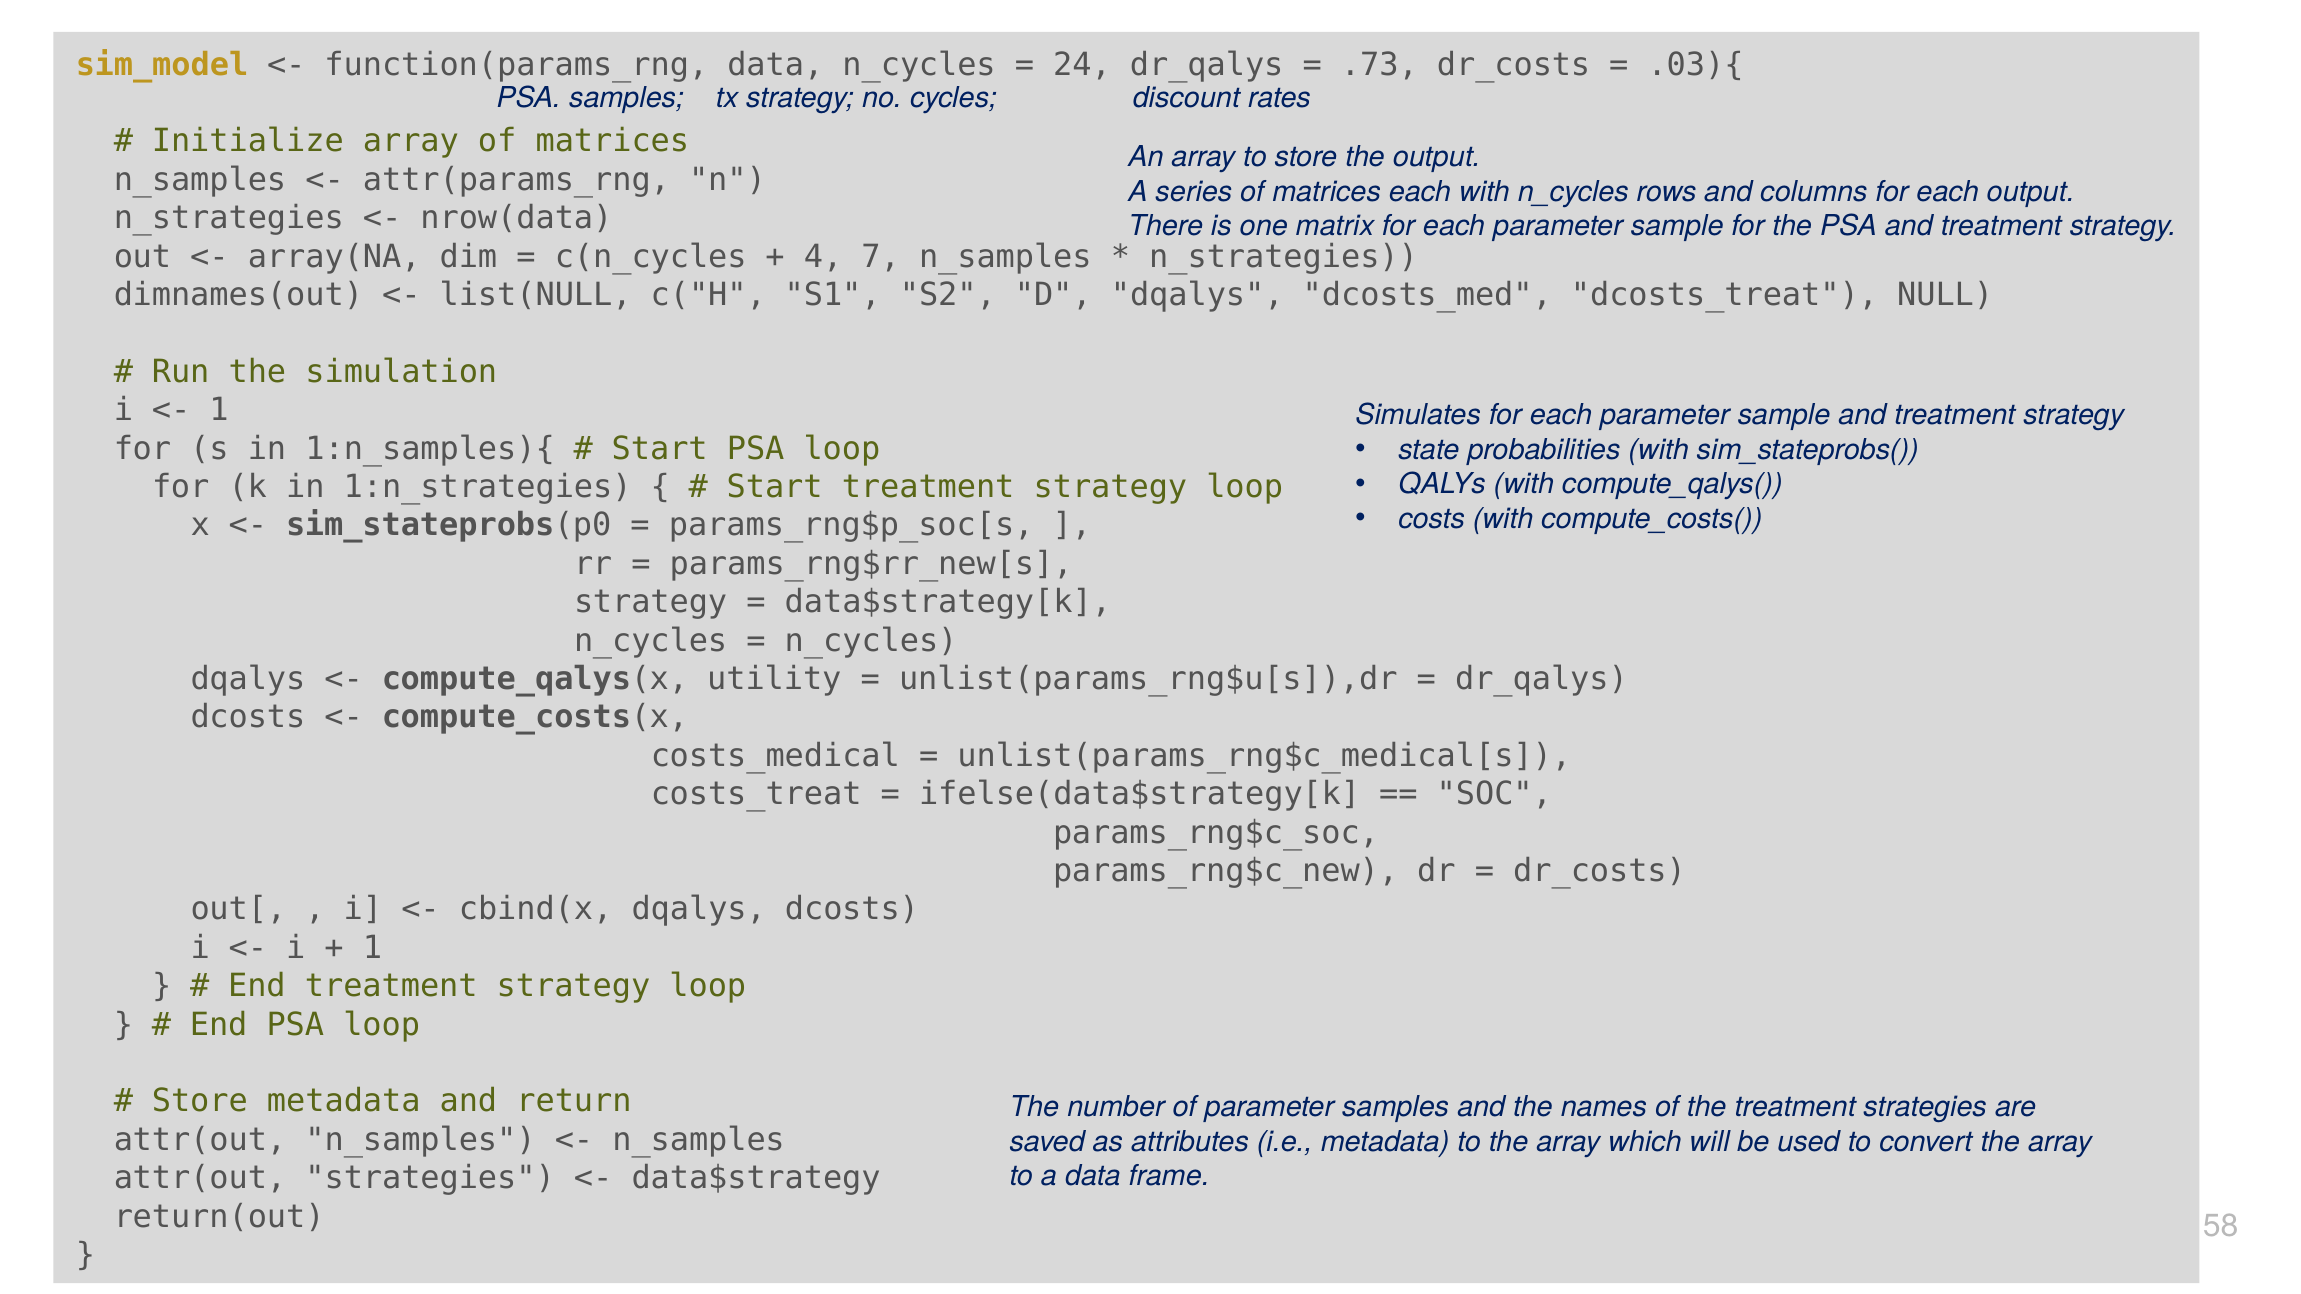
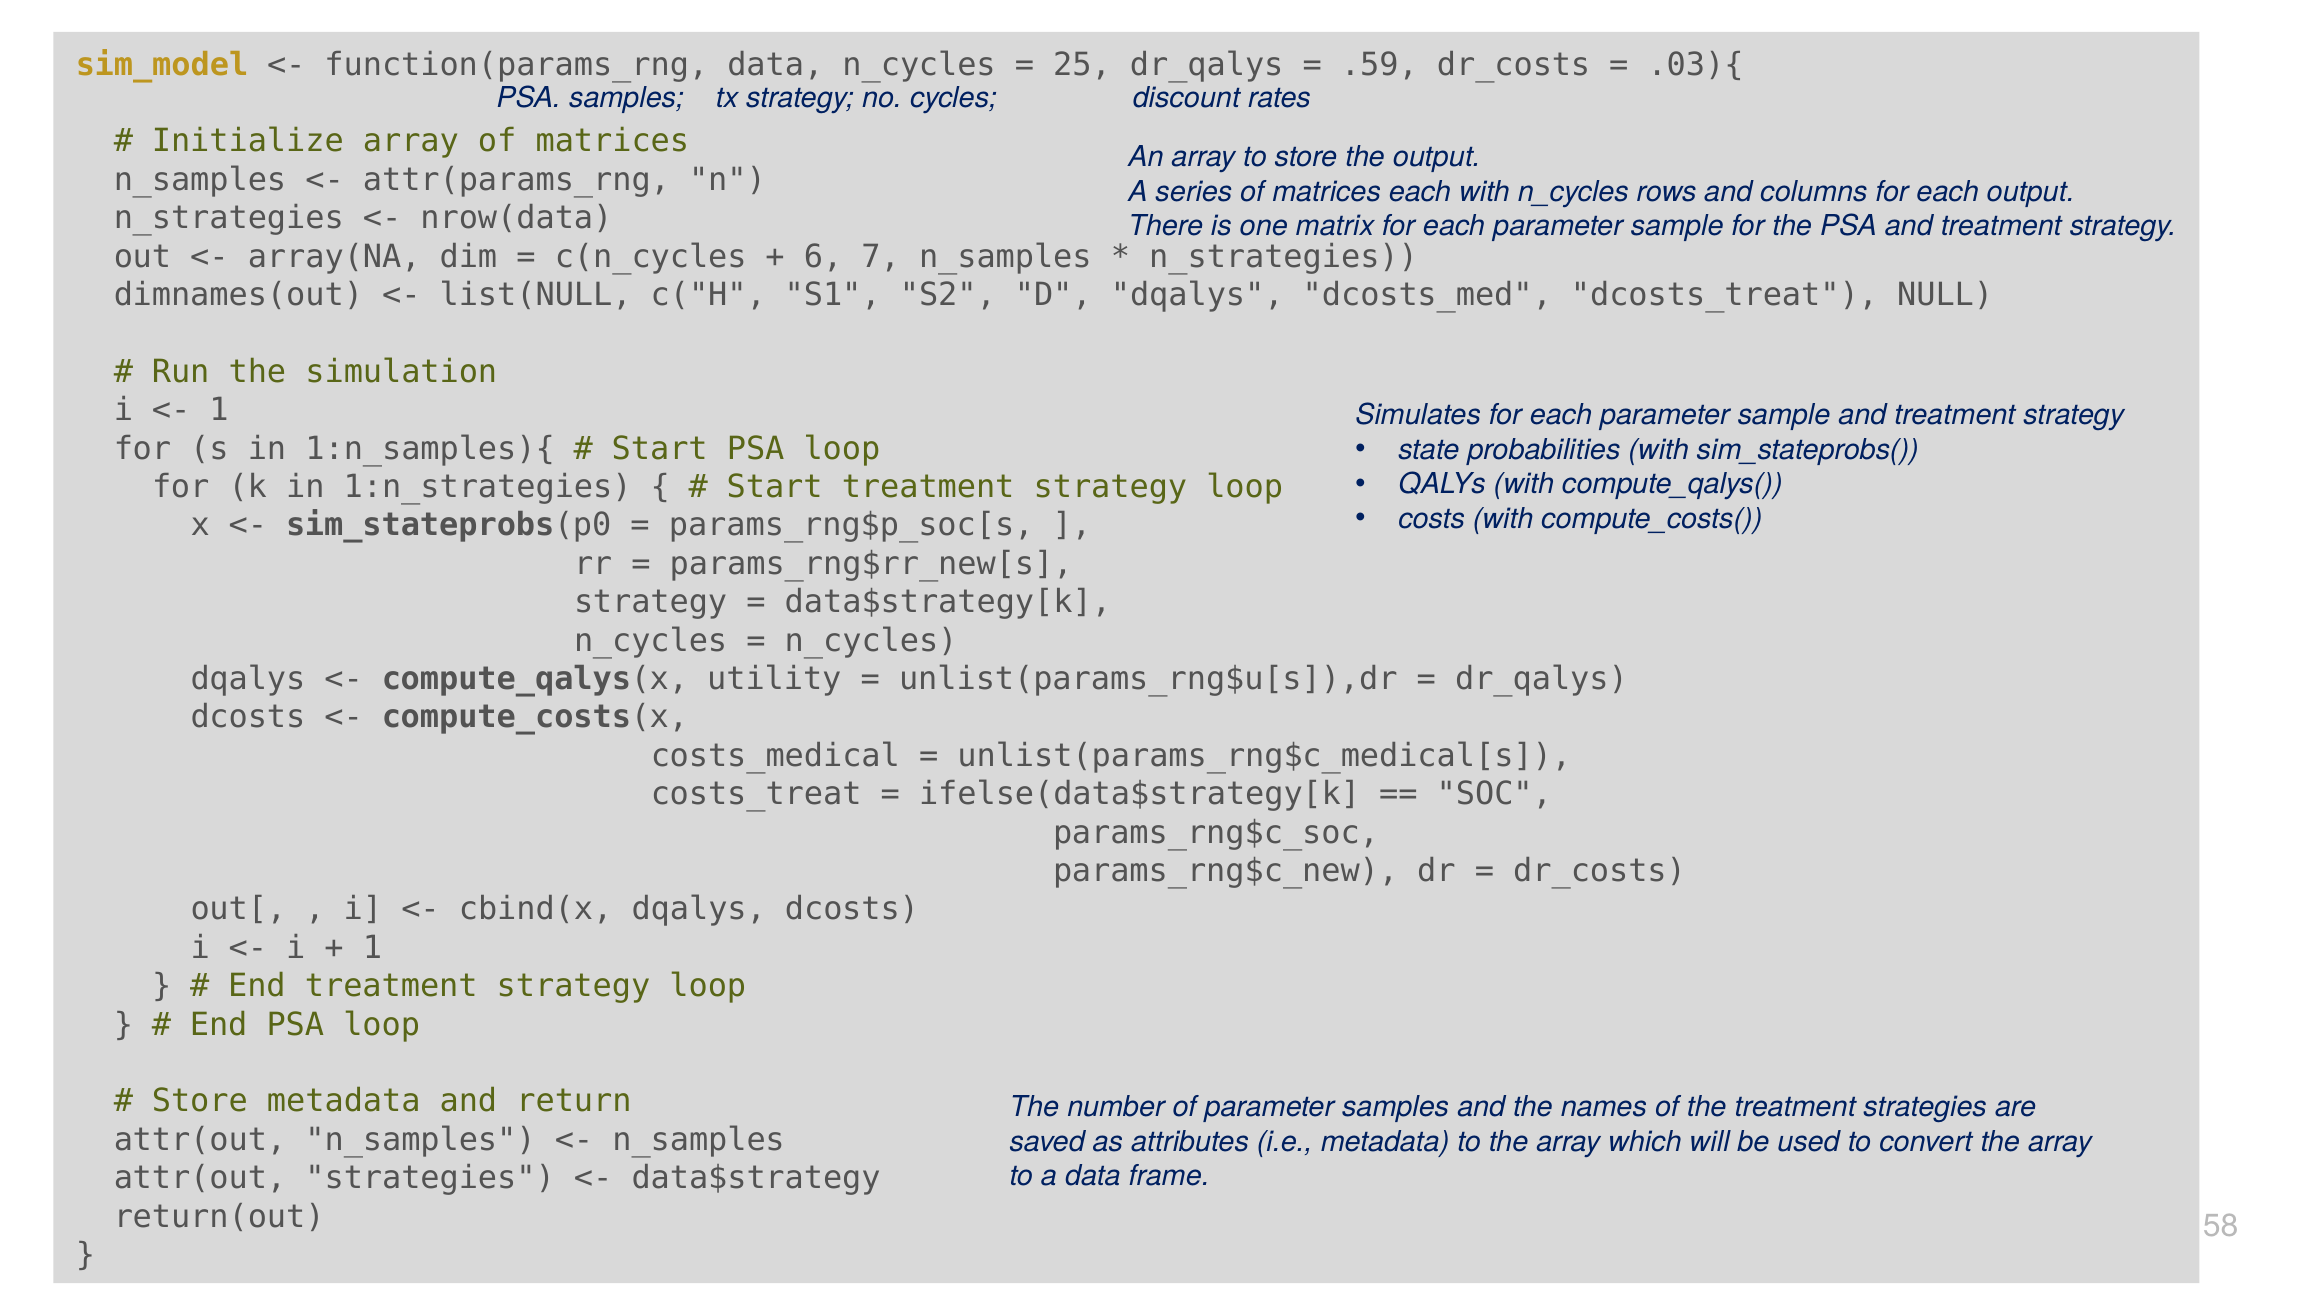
24: 24 -> 25
.73: .73 -> .59
4: 4 -> 6
